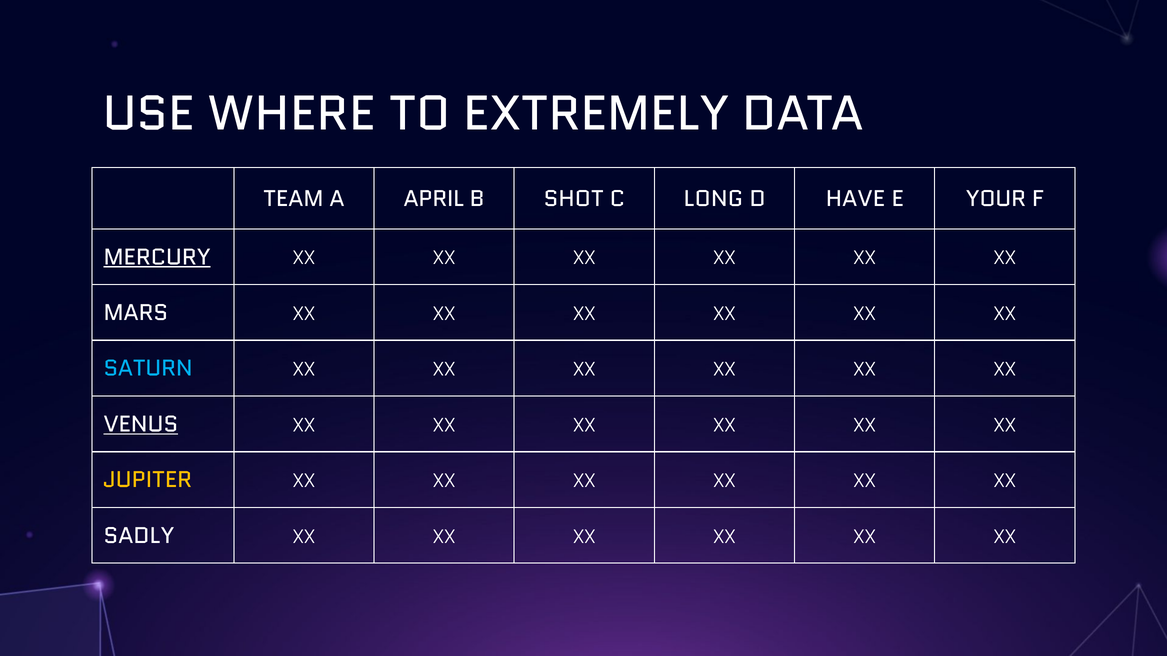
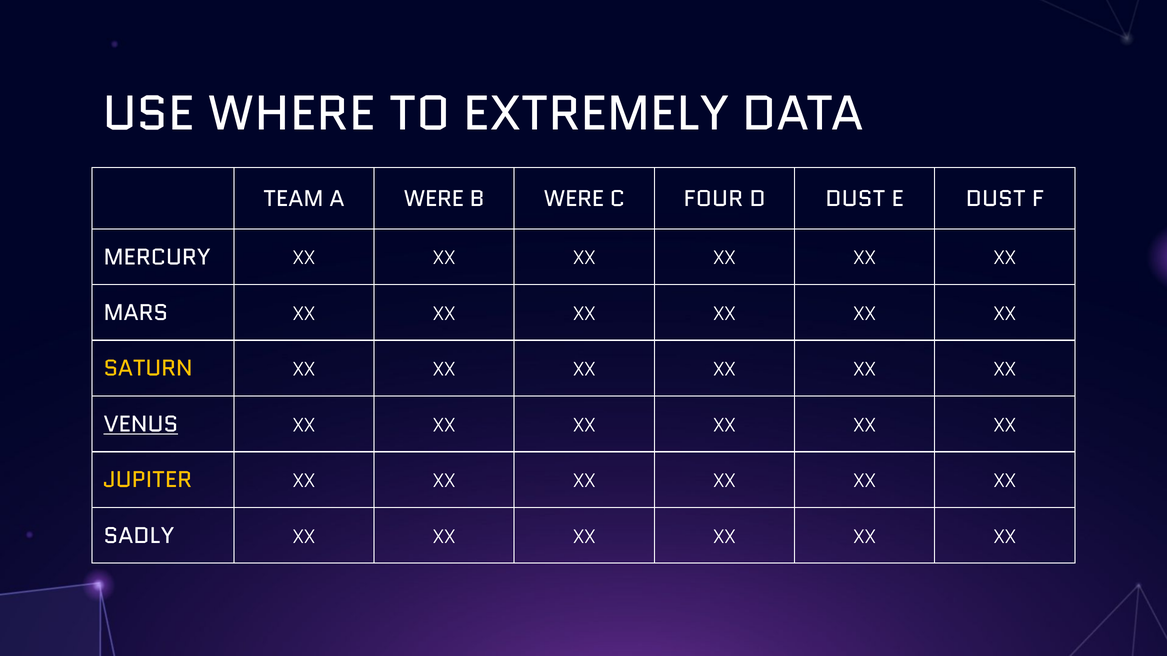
A APRIL: APRIL -> WERE
B SHOT: SHOT -> WERE
LONG: LONG -> FOUR
D HAVE: HAVE -> DUST
E YOUR: YOUR -> DUST
MERCURY underline: present -> none
SATURN colour: light blue -> yellow
